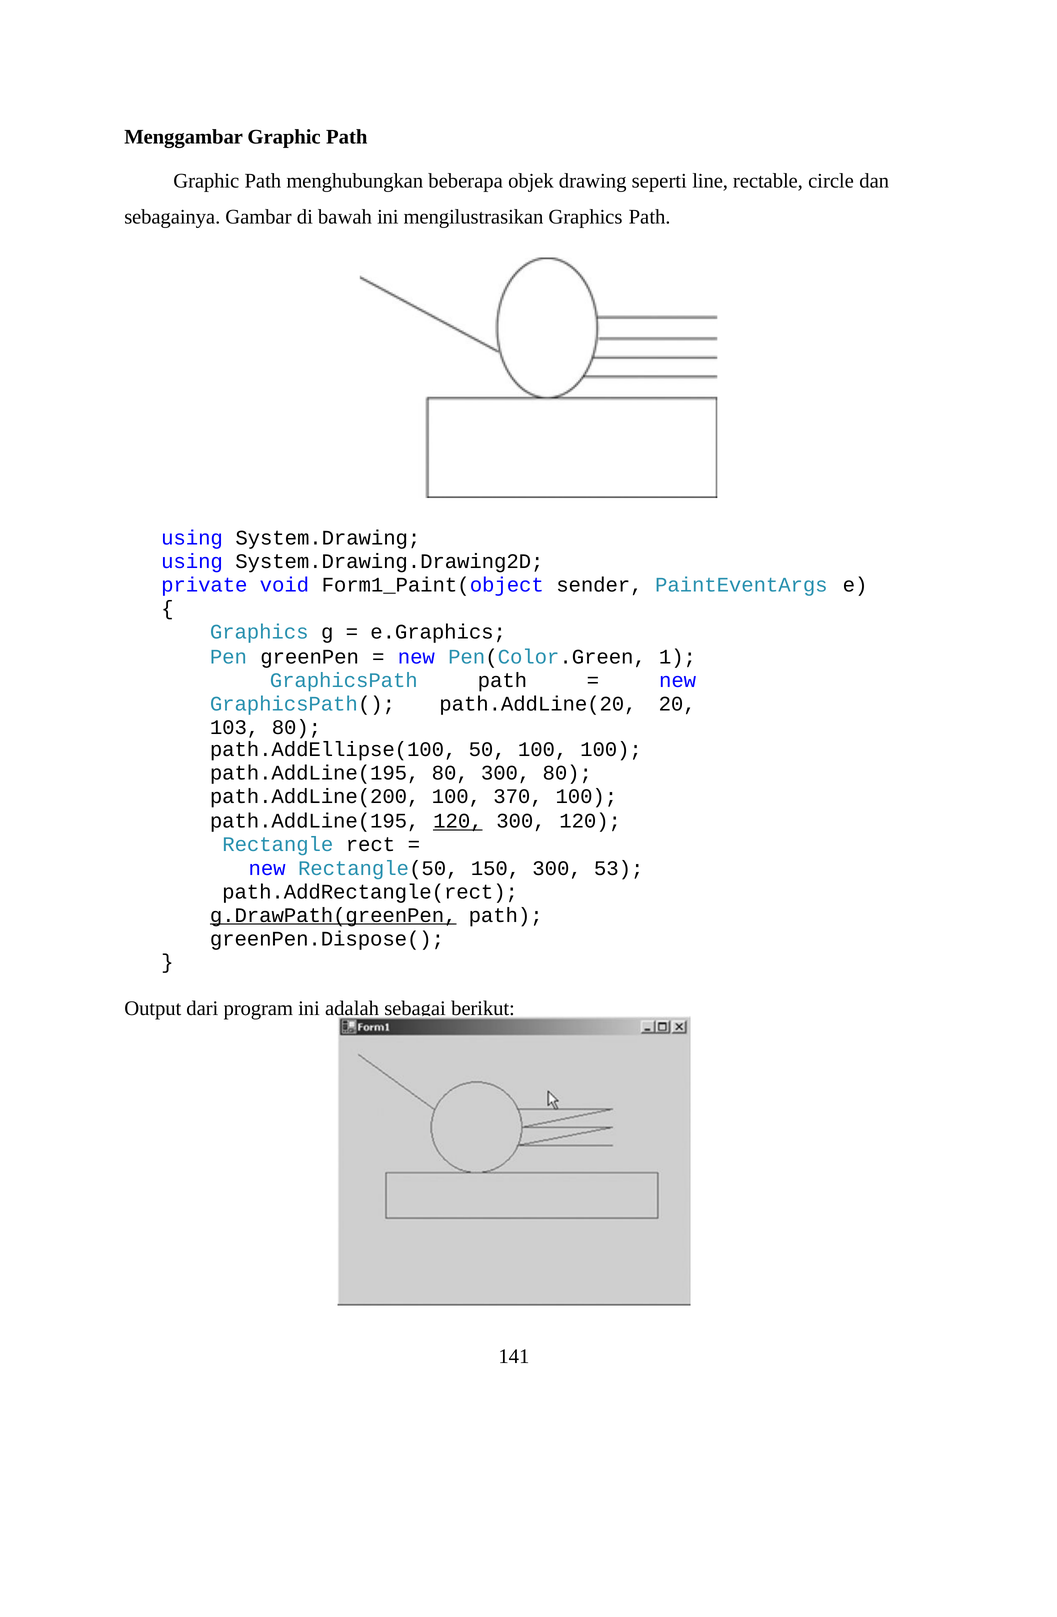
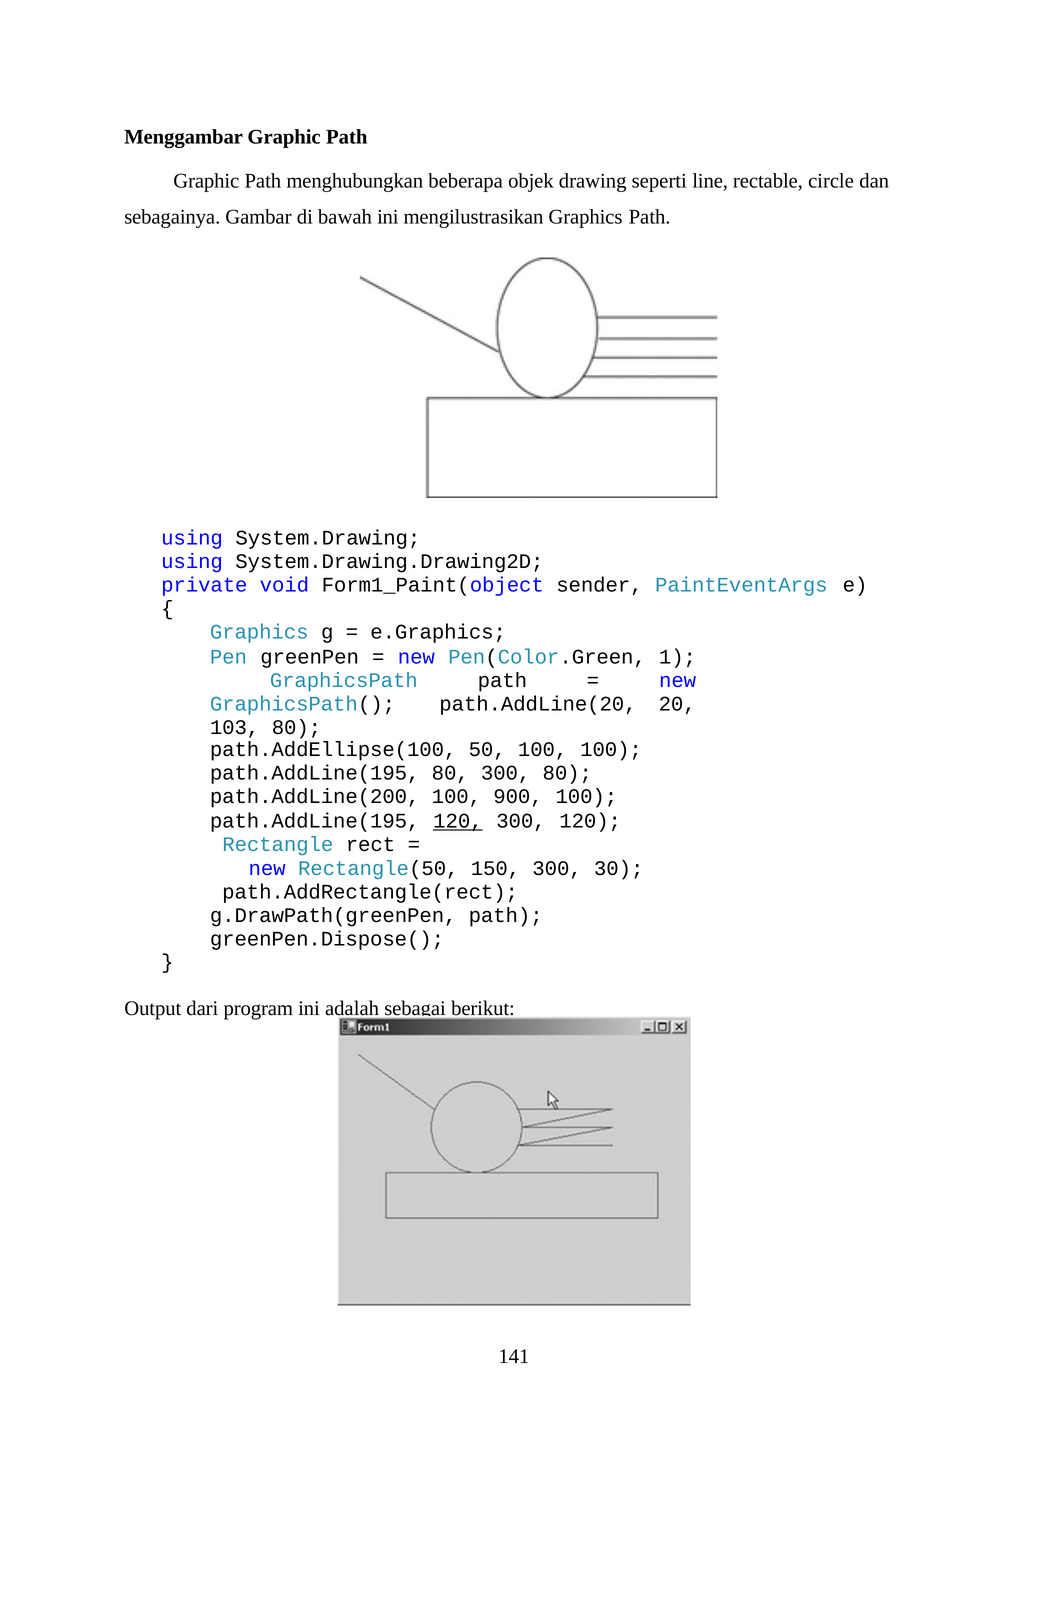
370: 370 -> 900
53: 53 -> 30
g.DrawPath(greenPen underline: present -> none
